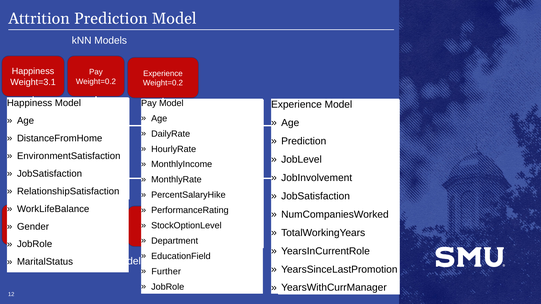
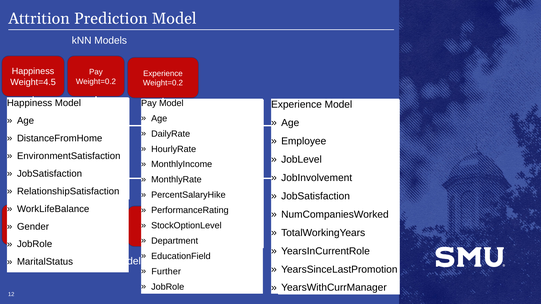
Weight=3.1: Weight=3.1 -> Weight=4.5
Prediction at (304, 141): Prediction -> Employee
